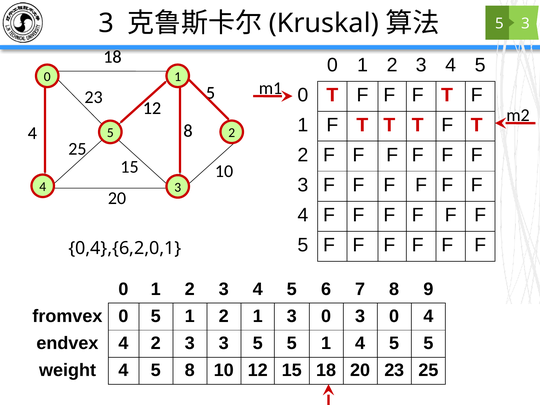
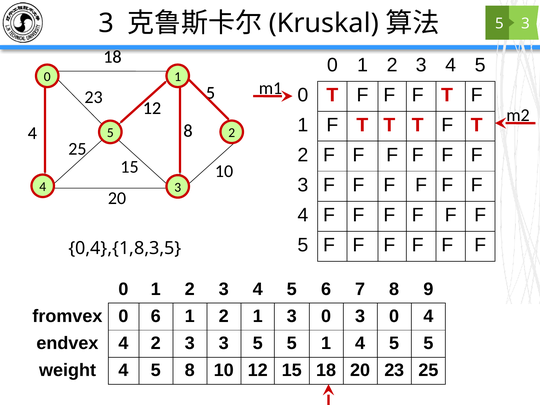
0,4},{6,2,0,1: 0,4},{6,2,0,1 -> 0,4},{1,8,3,5
0 5: 5 -> 6
